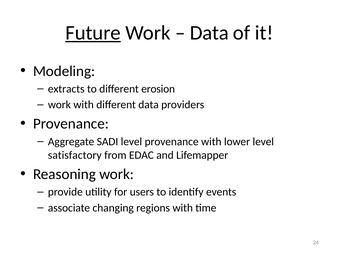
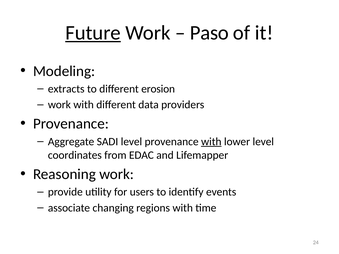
Data at (209, 33): Data -> Paso
with at (211, 142) underline: none -> present
satisfactory: satisfactory -> coordinates
